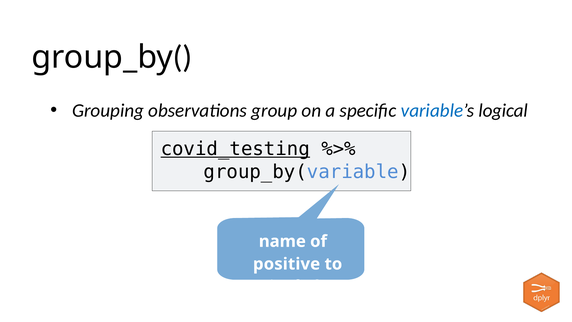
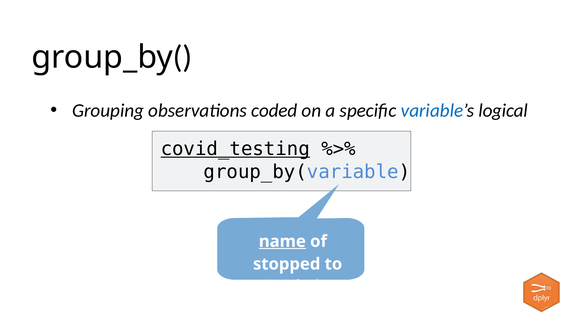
group: group -> coded
name underline: none -> present
positive: positive -> stopped
